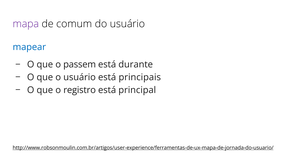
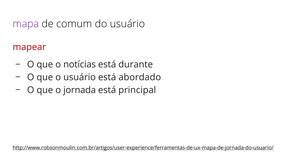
mapear colour: blue -> red
passem: passem -> notícias
principais: principais -> abordado
registro: registro -> jornada
